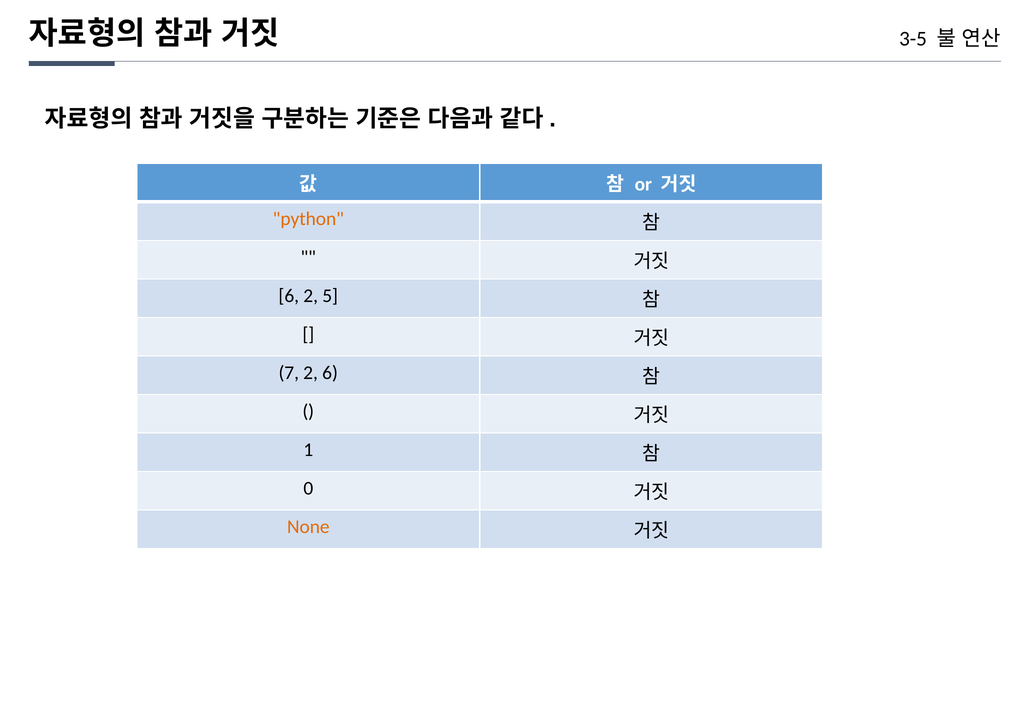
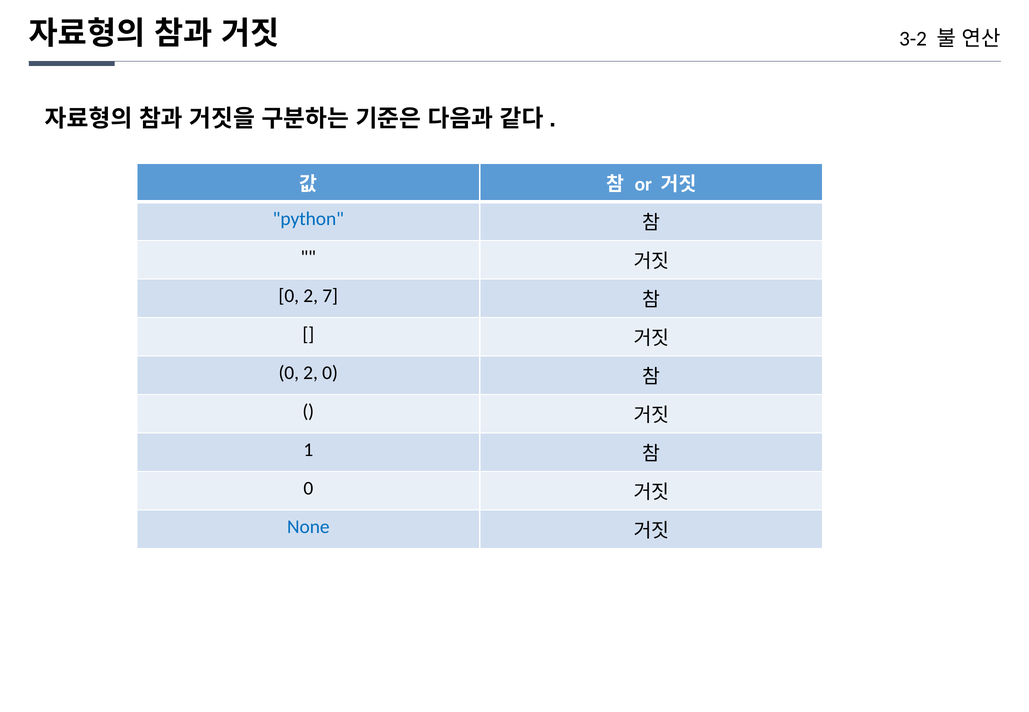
3-5: 3-5 -> 3-2
python colour: orange -> blue
6 at (289, 296): 6 -> 0
5: 5 -> 7
7 at (289, 373): 7 -> 0
2 6: 6 -> 0
None colour: orange -> blue
